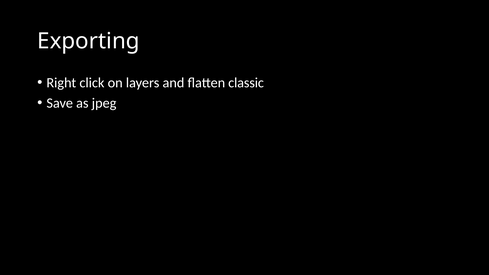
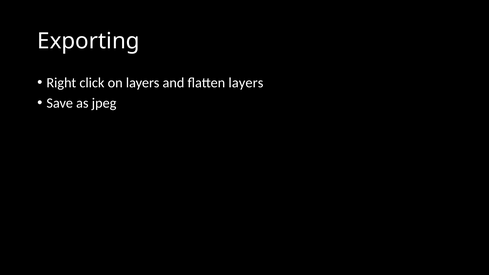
flatten classic: classic -> layers
